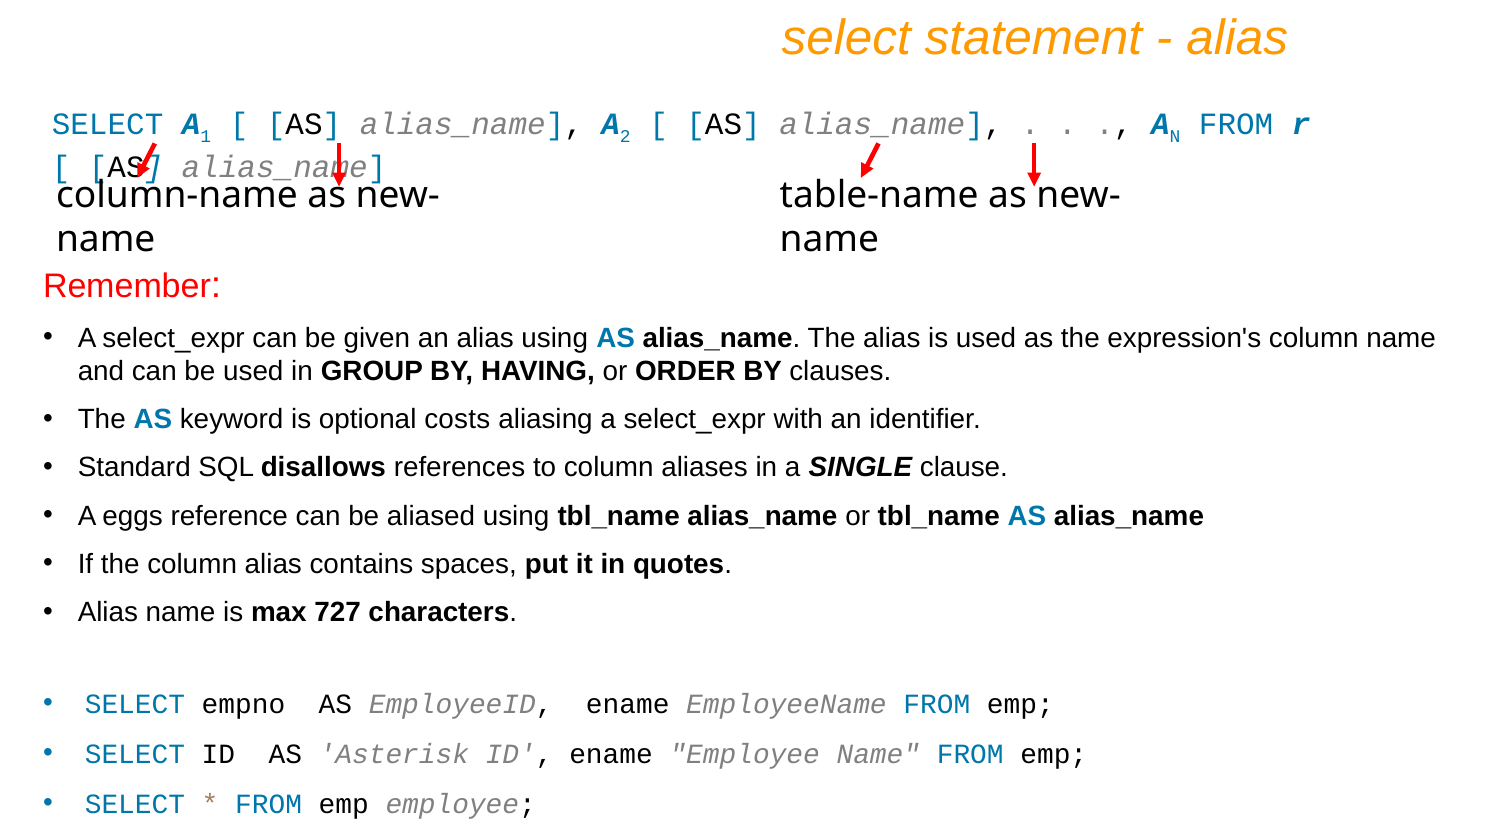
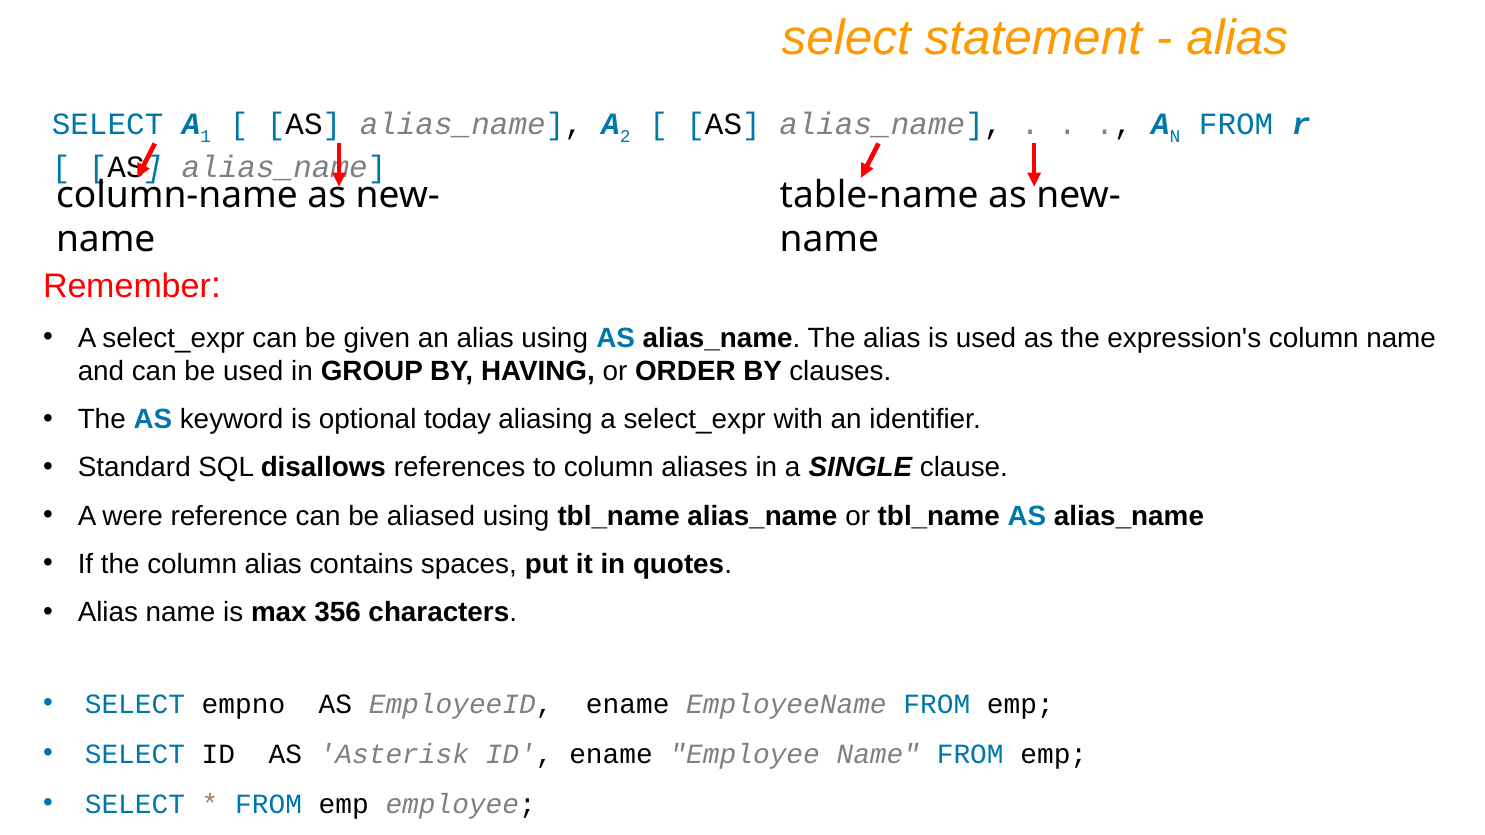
costs: costs -> today
eggs: eggs -> were
727: 727 -> 356
